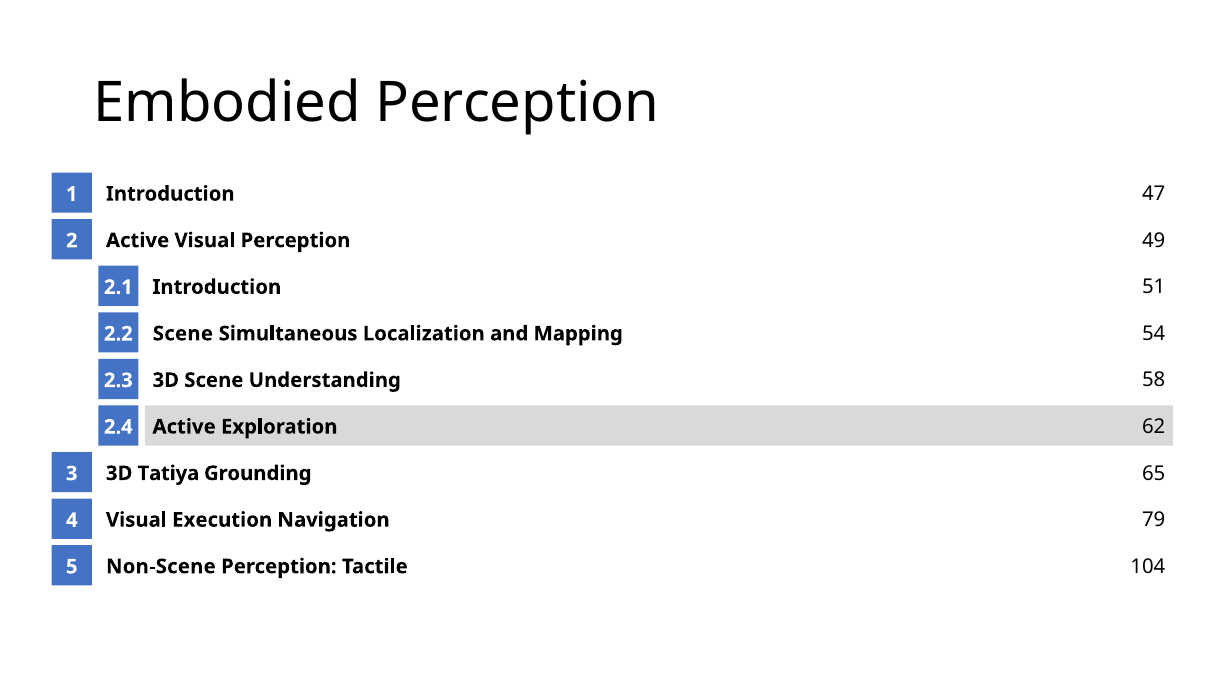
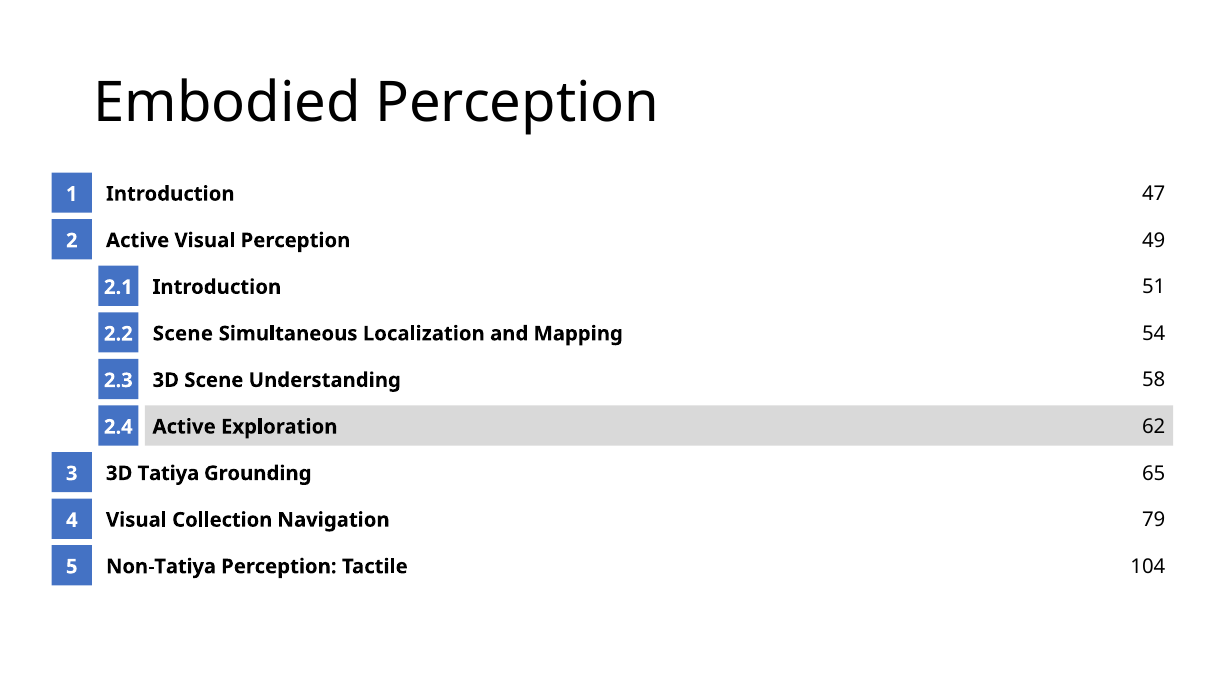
Execution: Execution -> Collection
Non-Scene: Non-Scene -> Non-Tatiya
